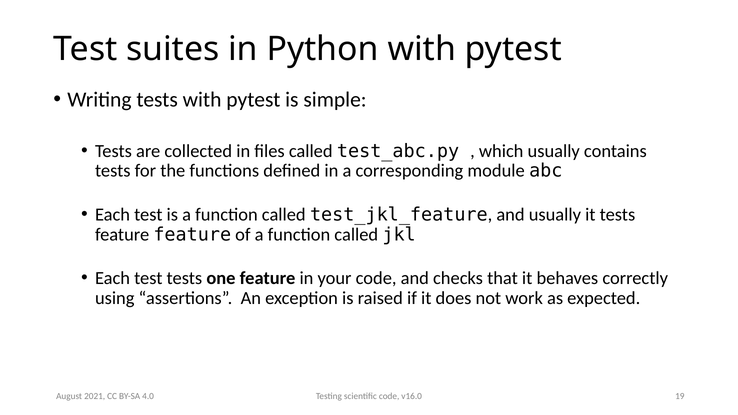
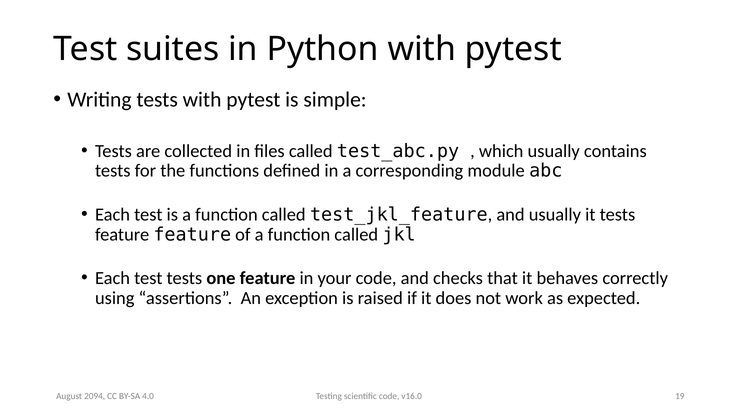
2021: 2021 -> 2094
